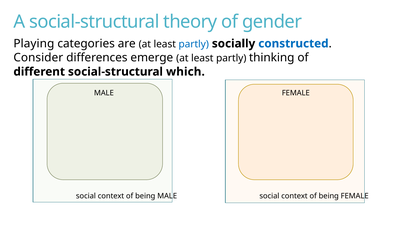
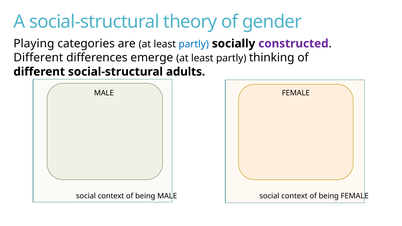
constructed colour: blue -> purple
Consider at (38, 58): Consider -> Different
which: which -> adults
